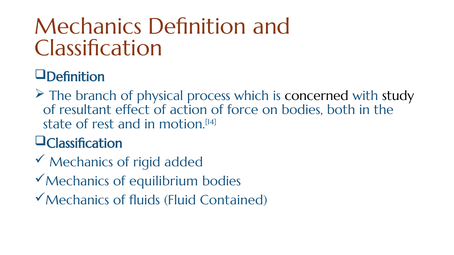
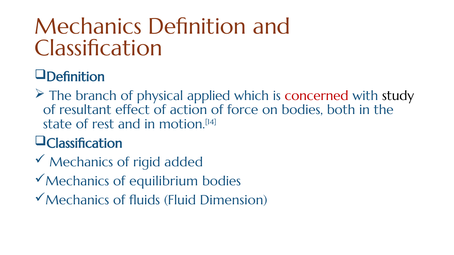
process: process -> applied
concerned colour: black -> red
Contained: Contained -> Dimension
